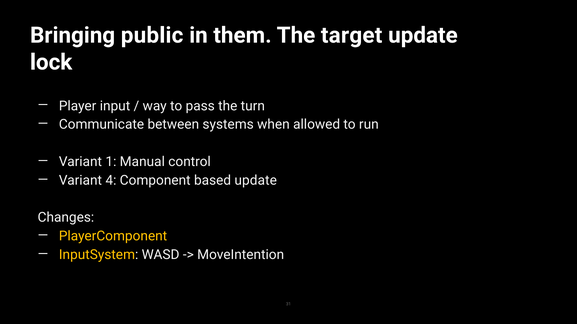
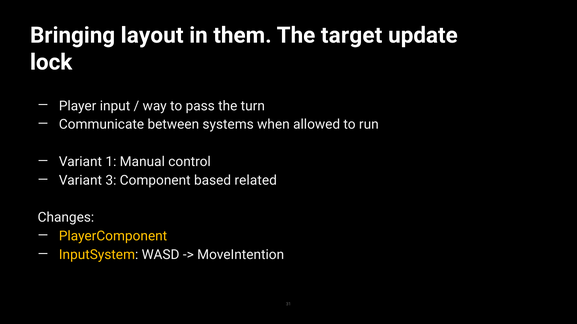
public: public -> layout
4: 4 -> 3
based update: update -> related
